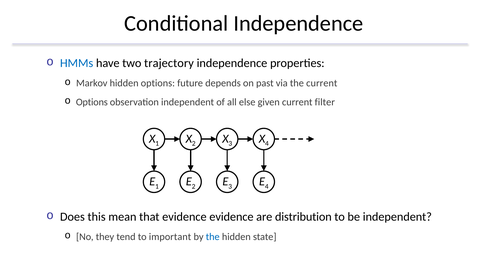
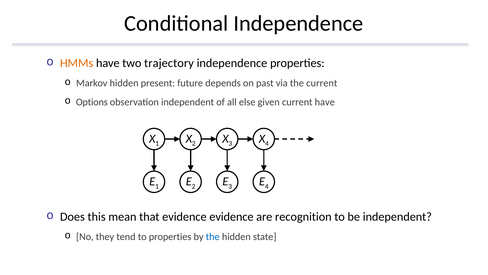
HMMs colour: blue -> orange
hidden options: options -> present
current filter: filter -> have
distribution: distribution -> recognition
to important: important -> properties
